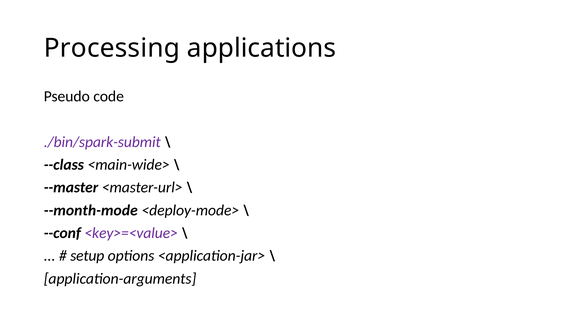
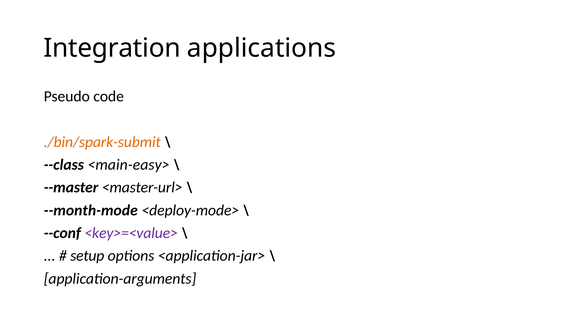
Processing: Processing -> Integration
./bin/spark-submit colour: purple -> orange
<main-wide>: <main-wide> -> <main-easy>
